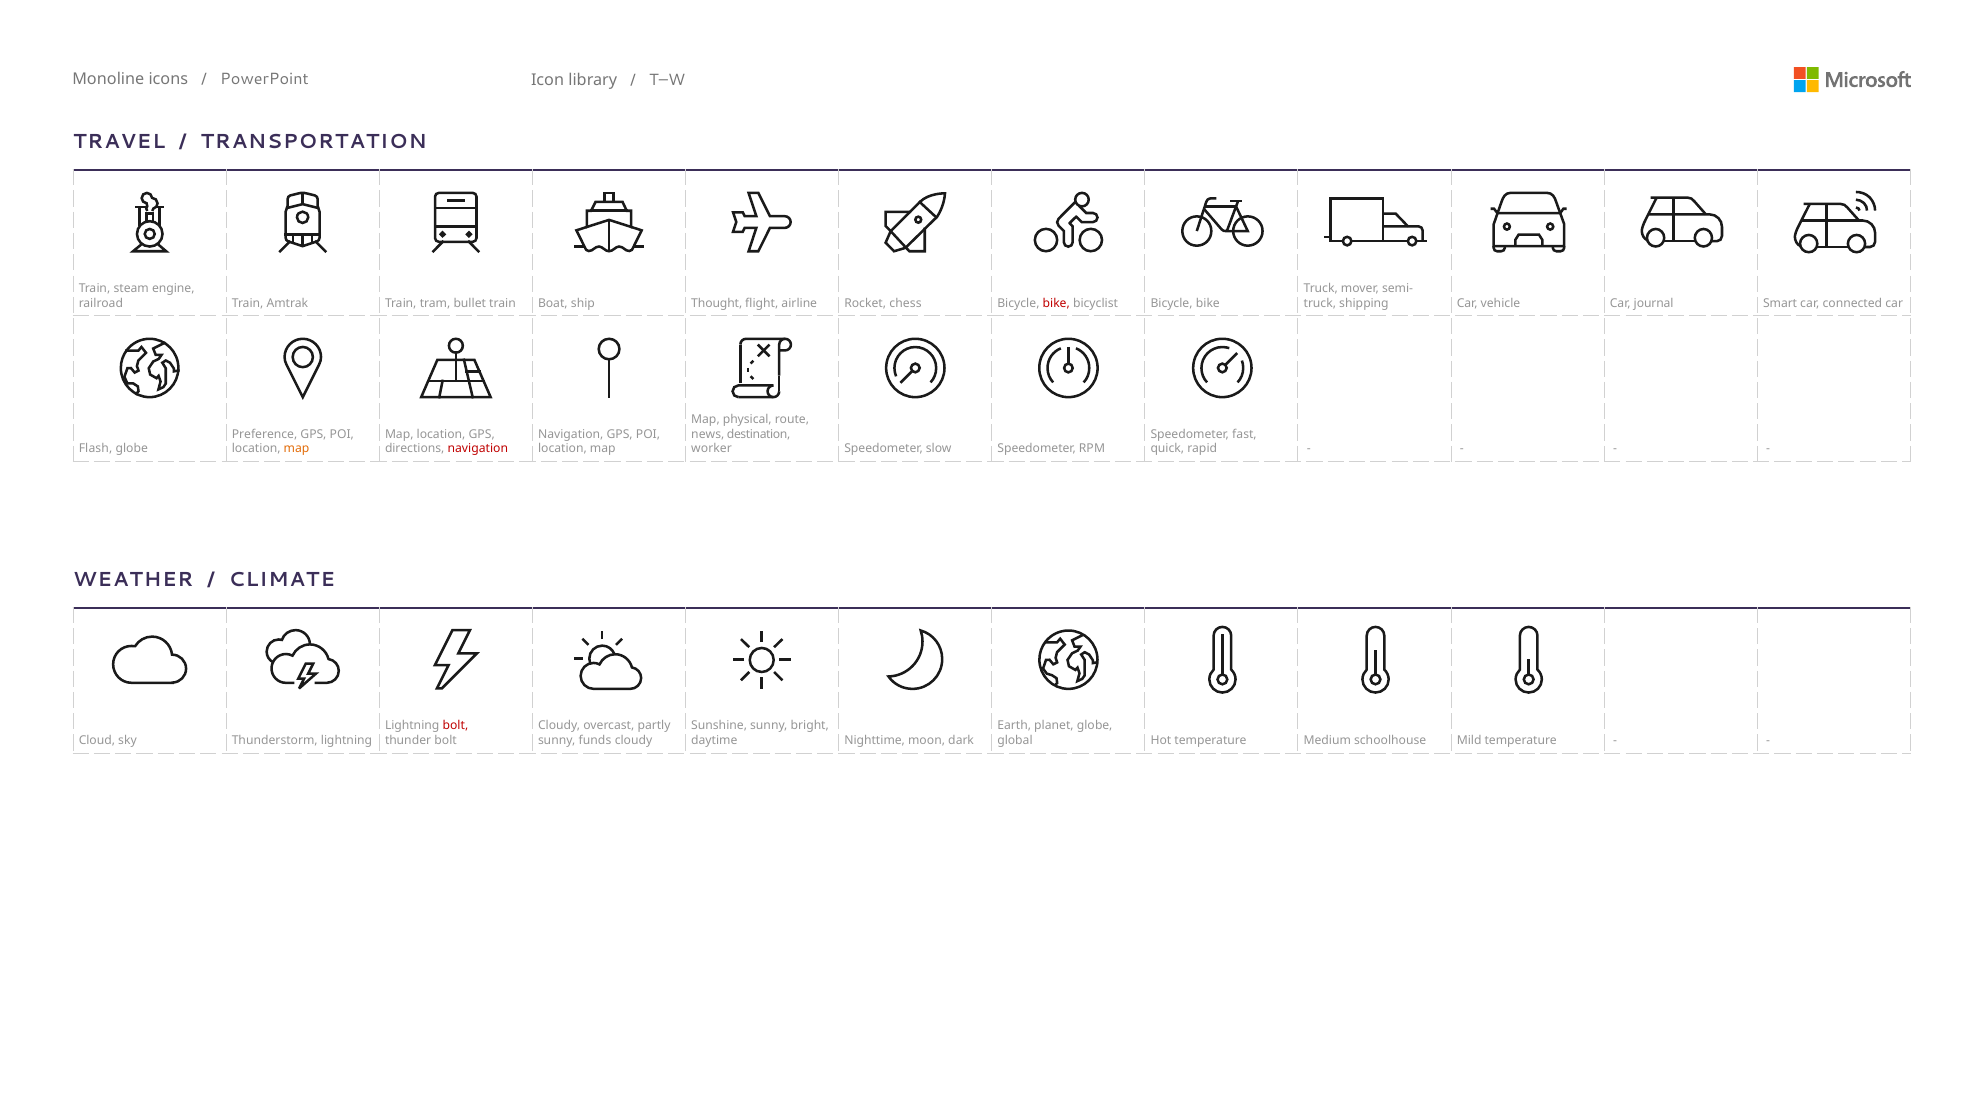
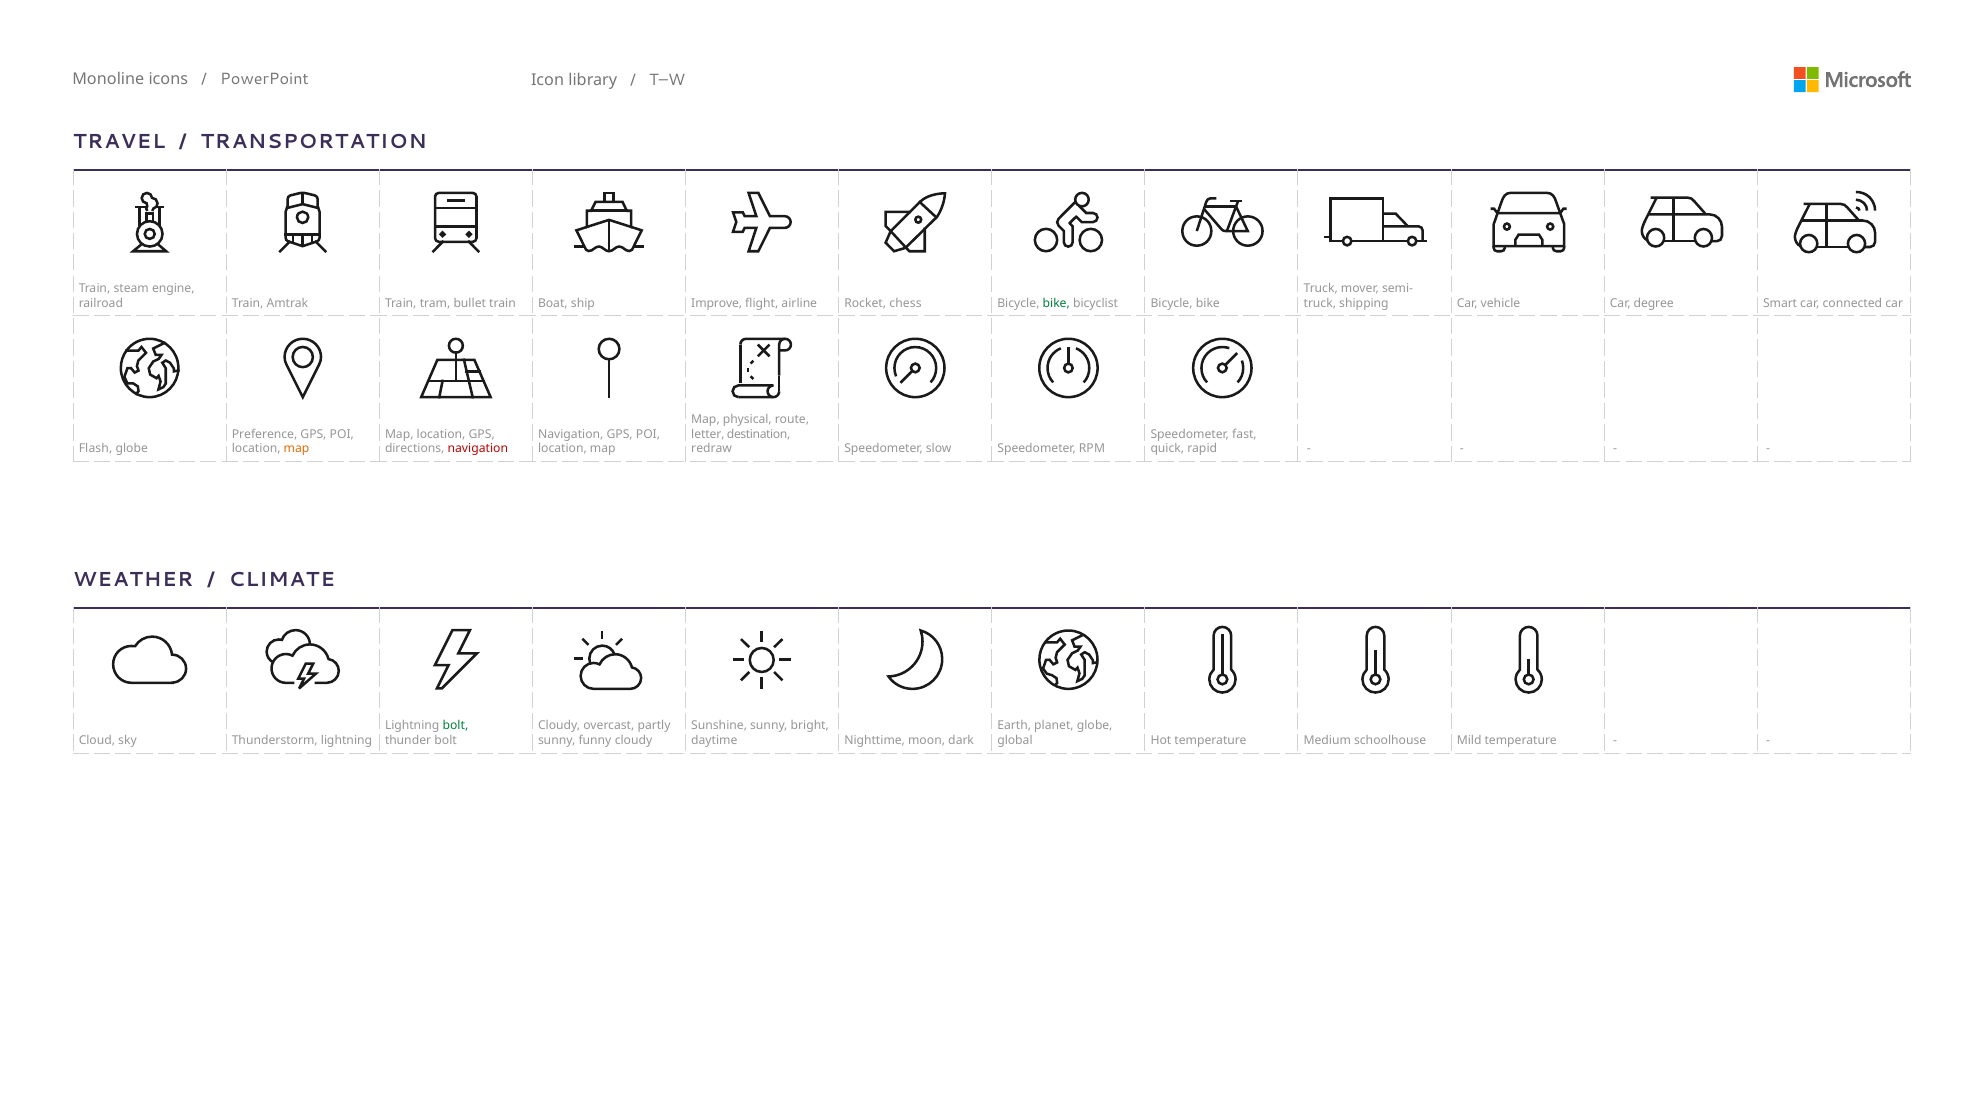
Thought: Thought -> Improve
bike at (1056, 303) colour: red -> green
journal: journal -> degree
news: news -> letter
worker: worker -> redraw
bolt at (455, 726) colour: red -> green
funds: funds -> funny
